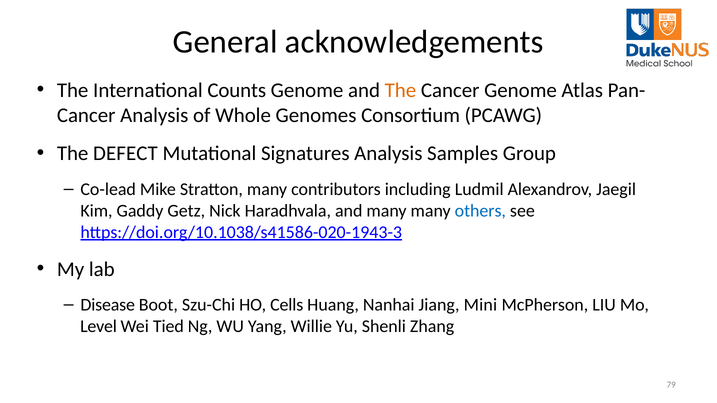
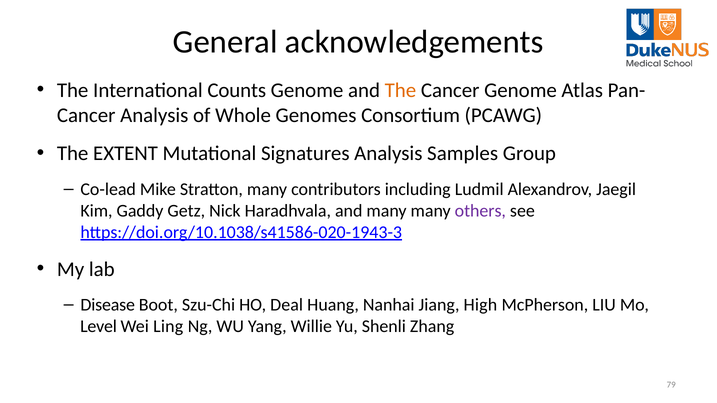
DEFECT: DEFECT -> EXTENT
others colour: blue -> purple
Cells: Cells -> Deal
Mini: Mini -> High
Tied: Tied -> Ling
